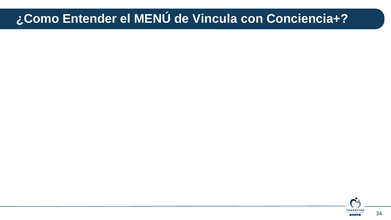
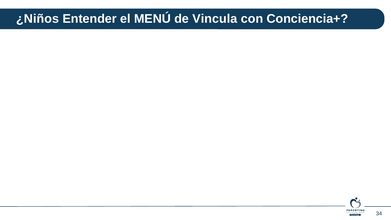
¿Como: ¿Como -> ¿Niños
